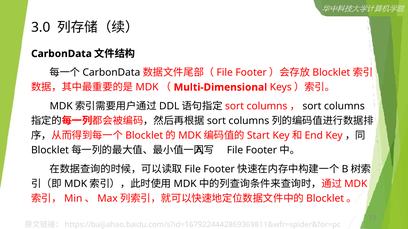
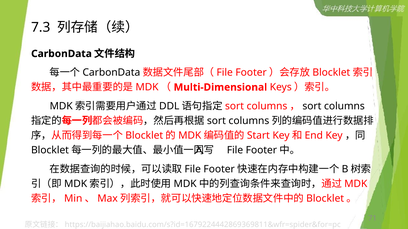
3.0: 3.0 -> 7.3
